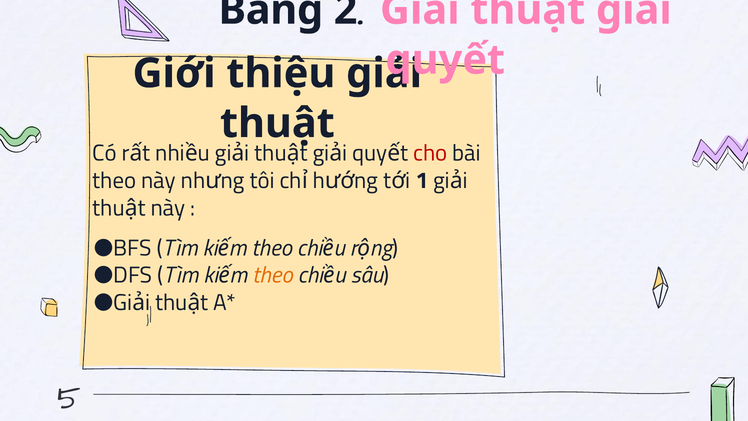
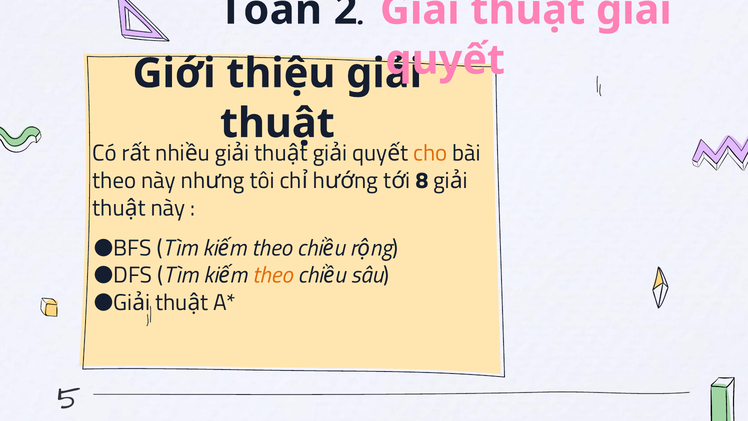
Bang: Bang -> Toán
cho colour: red -> orange
1: 1 -> 8
